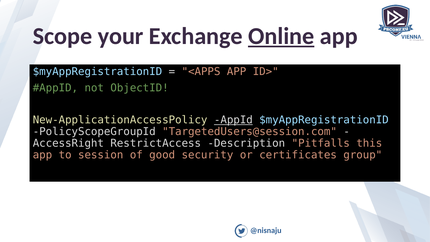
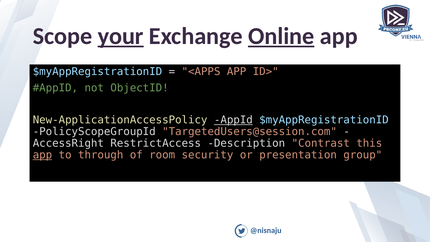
your underline: none -> present
Pitfalls: Pitfalls -> Contrast
app at (42, 155) underline: none -> present
session: session -> through
good: good -> room
certificates: certificates -> presentation
